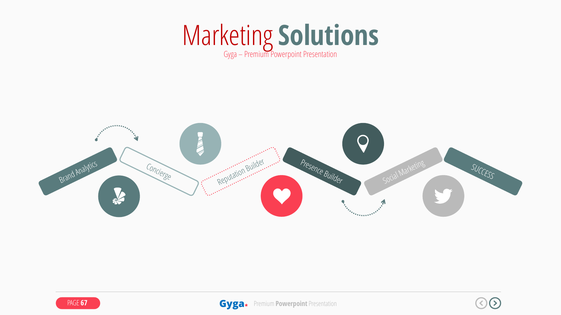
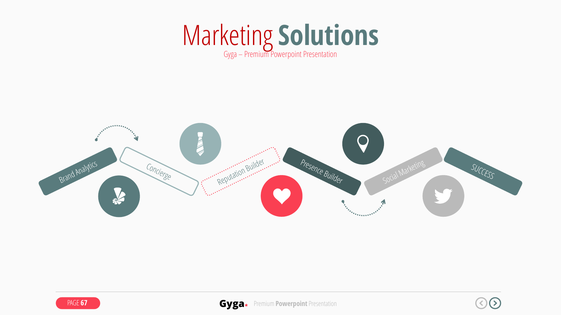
Gyga at (232, 304) colour: blue -> black
